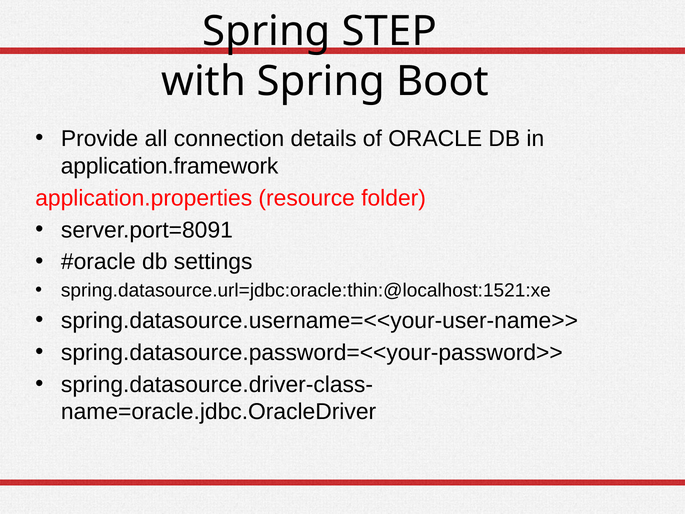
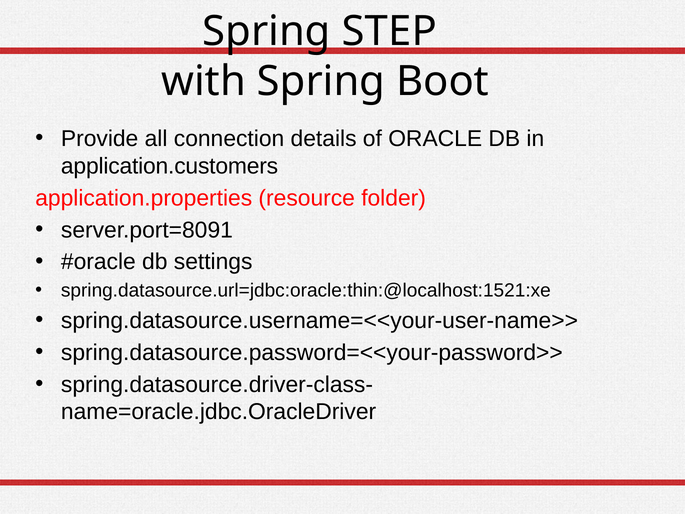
application.framework: application.framework -> application.customers
